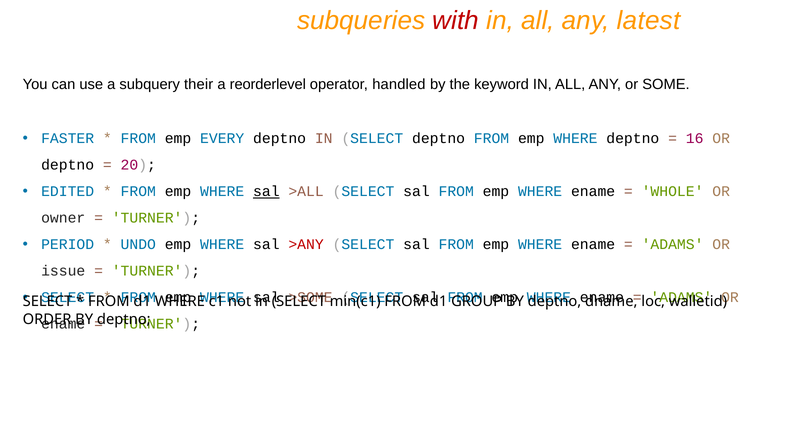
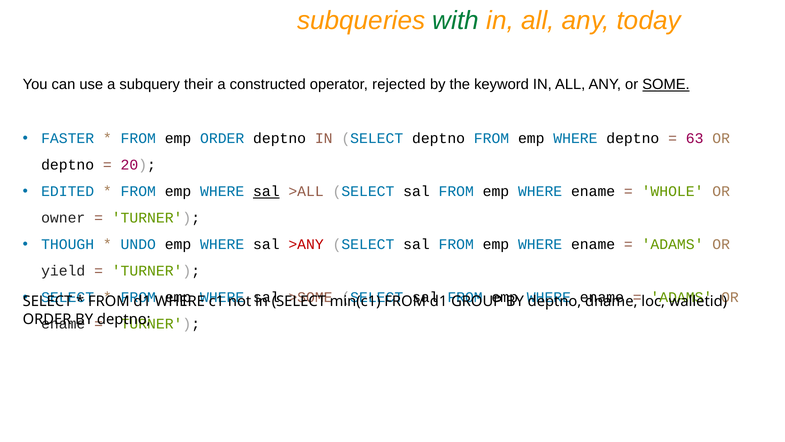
with colour: red -> green
latest: latest -> today
reorderlevel: reorderlevel -> constructed
handled: handled -> rejected
SOME underline: none -> present
emp EVERY: EVERY -> ORDER
16: 16 -> 63
PERIOD: PERIOD -> THOUGH
issue: issue -> yield
